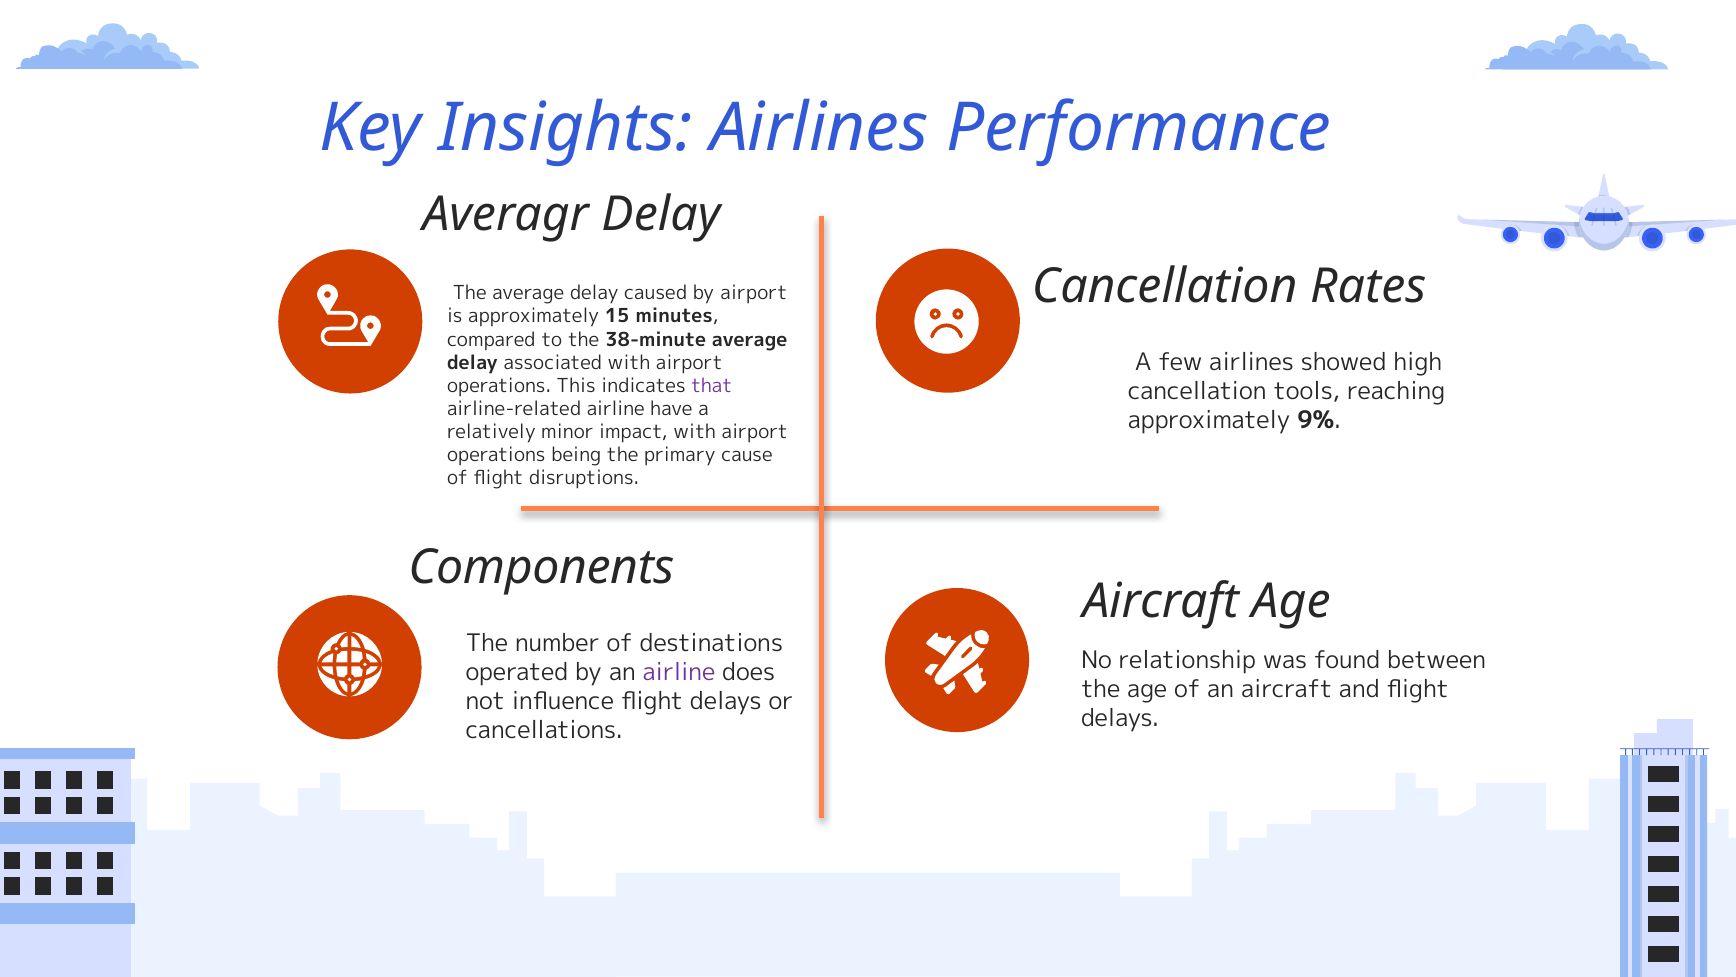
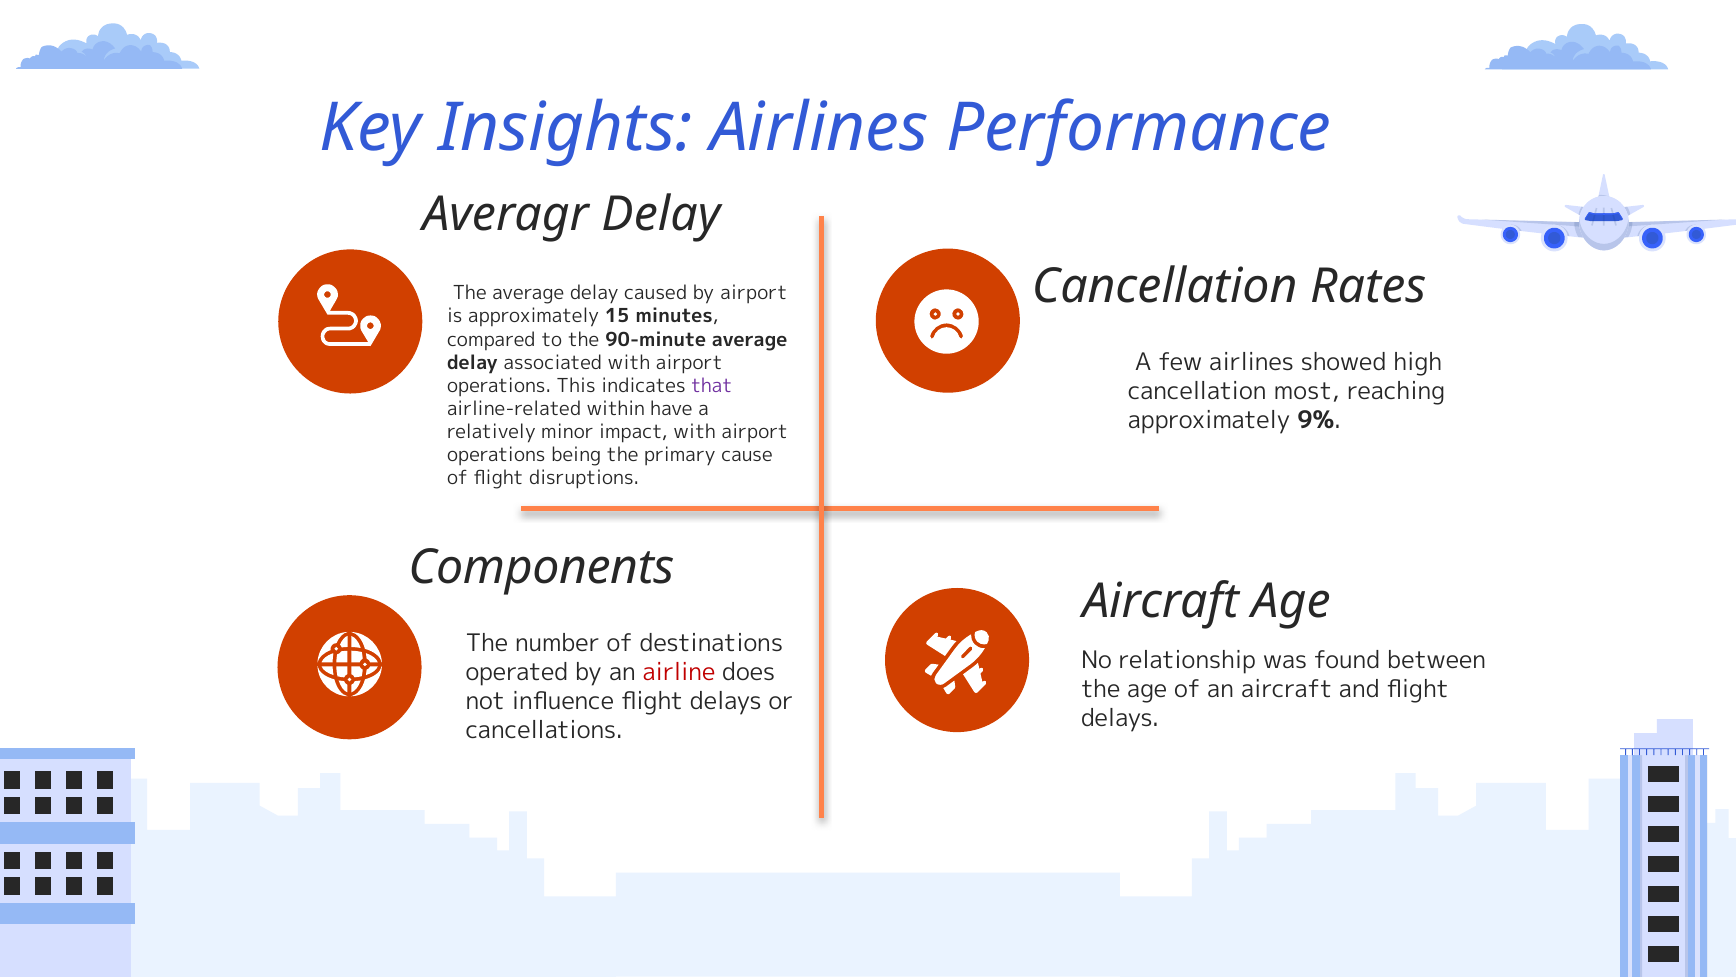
38-minute: 38-minute -> 90-minute
tools: tools -> most
airline-related airline: airline -> within
airline at (679, 672) colour: purple -> red
